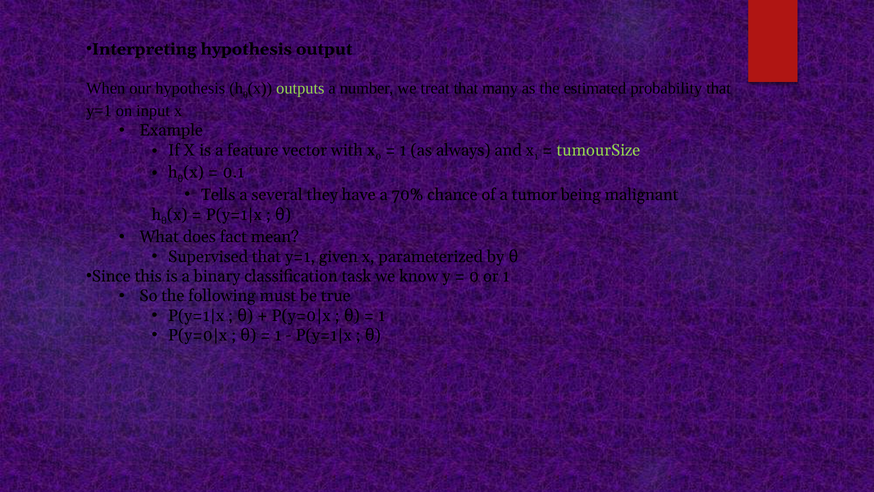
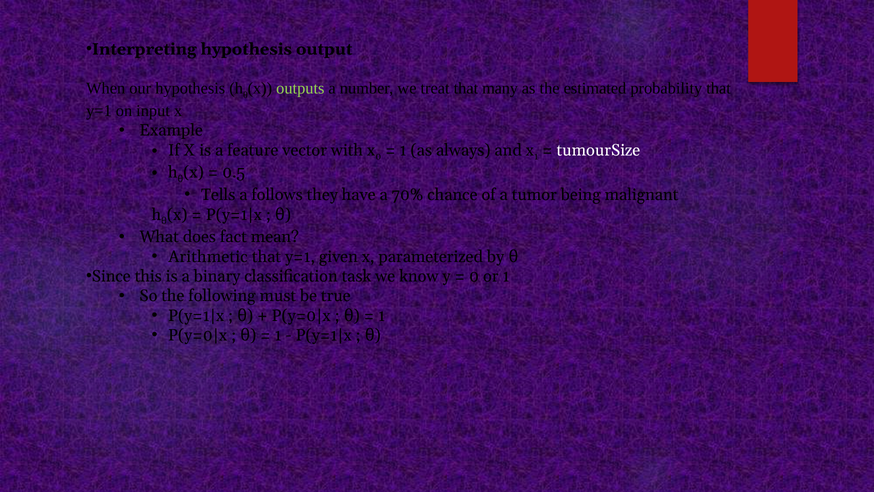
tumourSize colour: light green -> white
0.1: 0.1 -> 0.5
several: several -> follows
Supervised: Supervised -> Arithmetic
